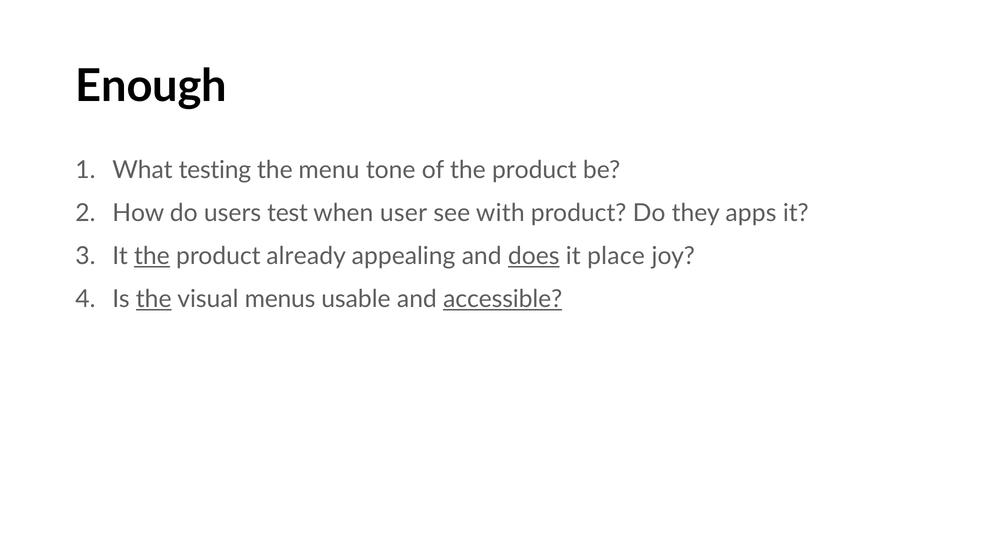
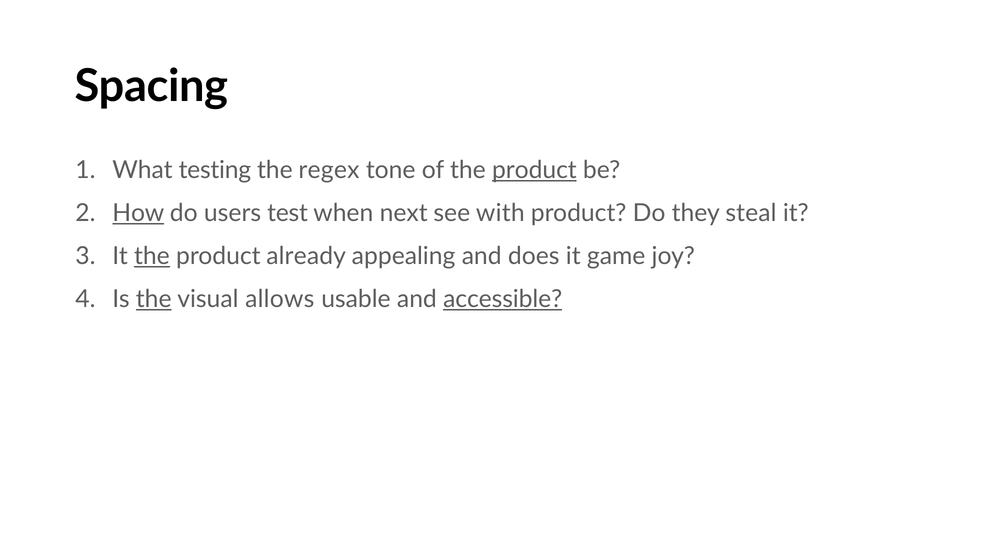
Enough: Enough -> Spacing
menu: menu -> regex
product at (534, 170) underline: none -> present
How underline: none -> present
user: user -> next
apps: apps -> steal
does underline: present -> none
place: place -> game
menus: menus -> allows
